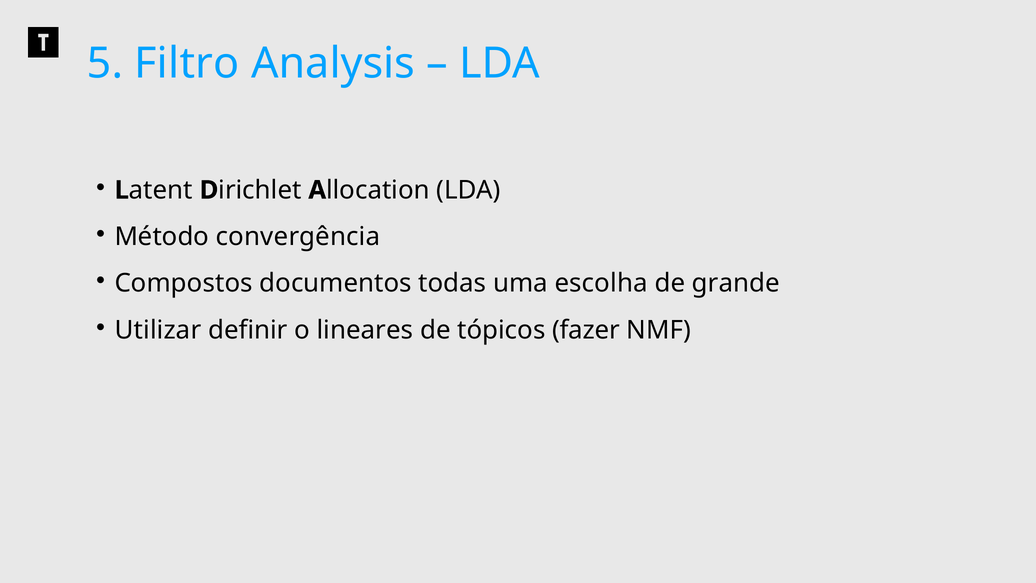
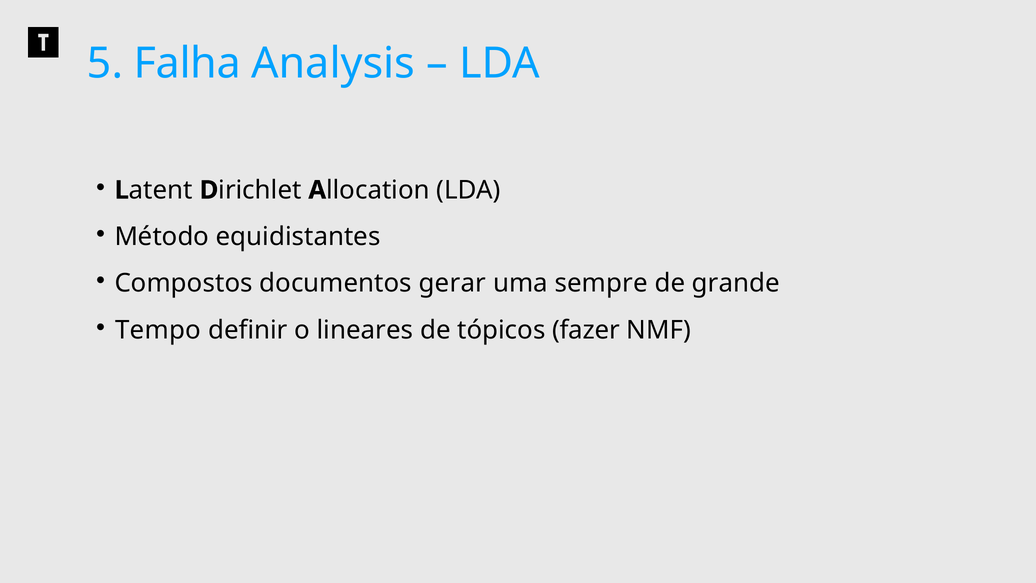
Filtro: Filtro -> Falha
convergência: convergência -> equidistantes
todas: todas -> gerar
escolha: escolha -> sempre
Utilizar: Utilizar -> Tempo
